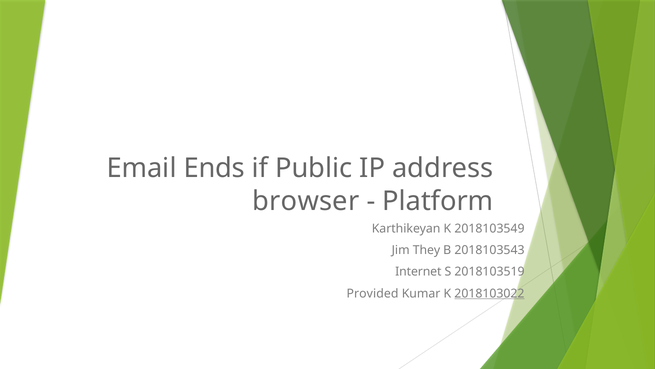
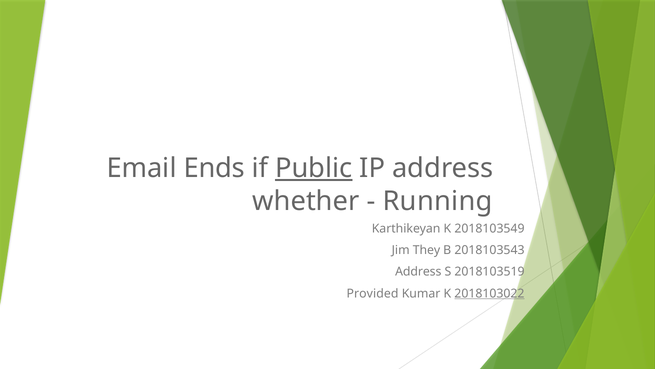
Public underline: none -> present
browser: browser -> whether
Platform: Platform -> Running
Internet at (418, 271): Internet -> Address
